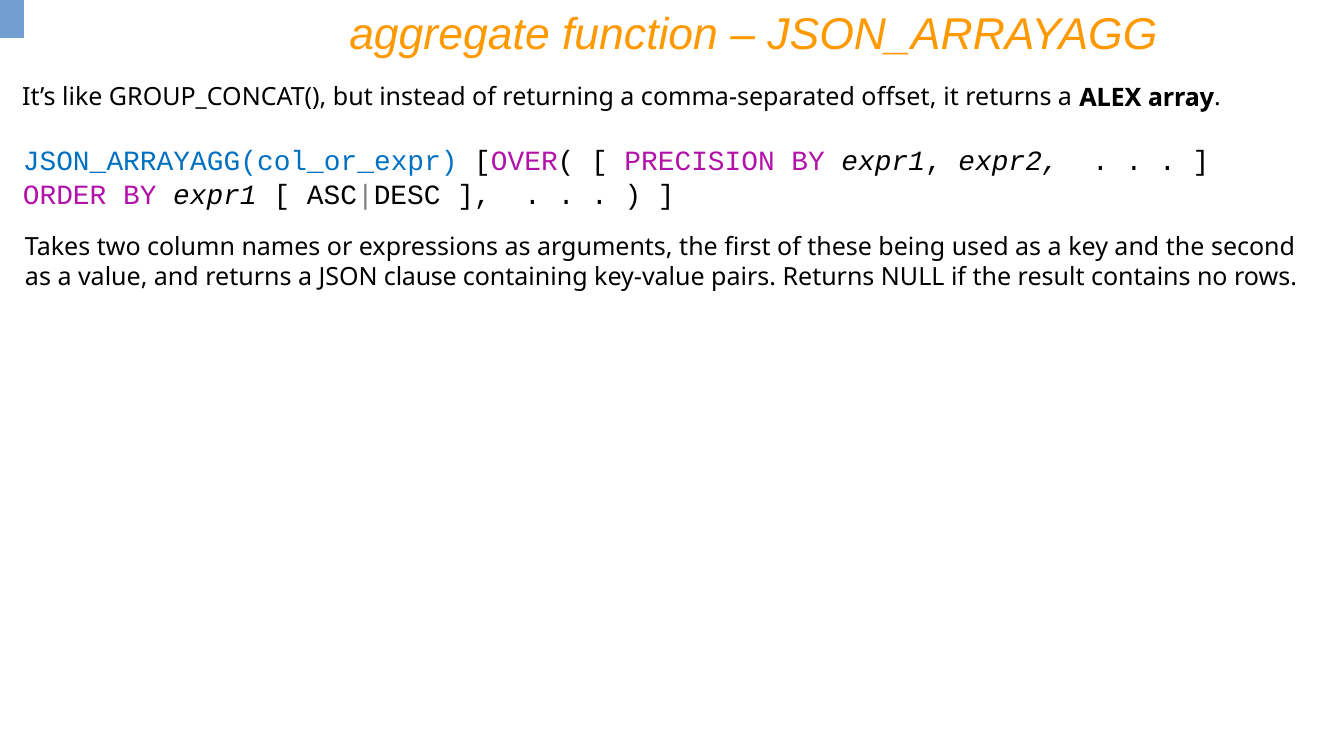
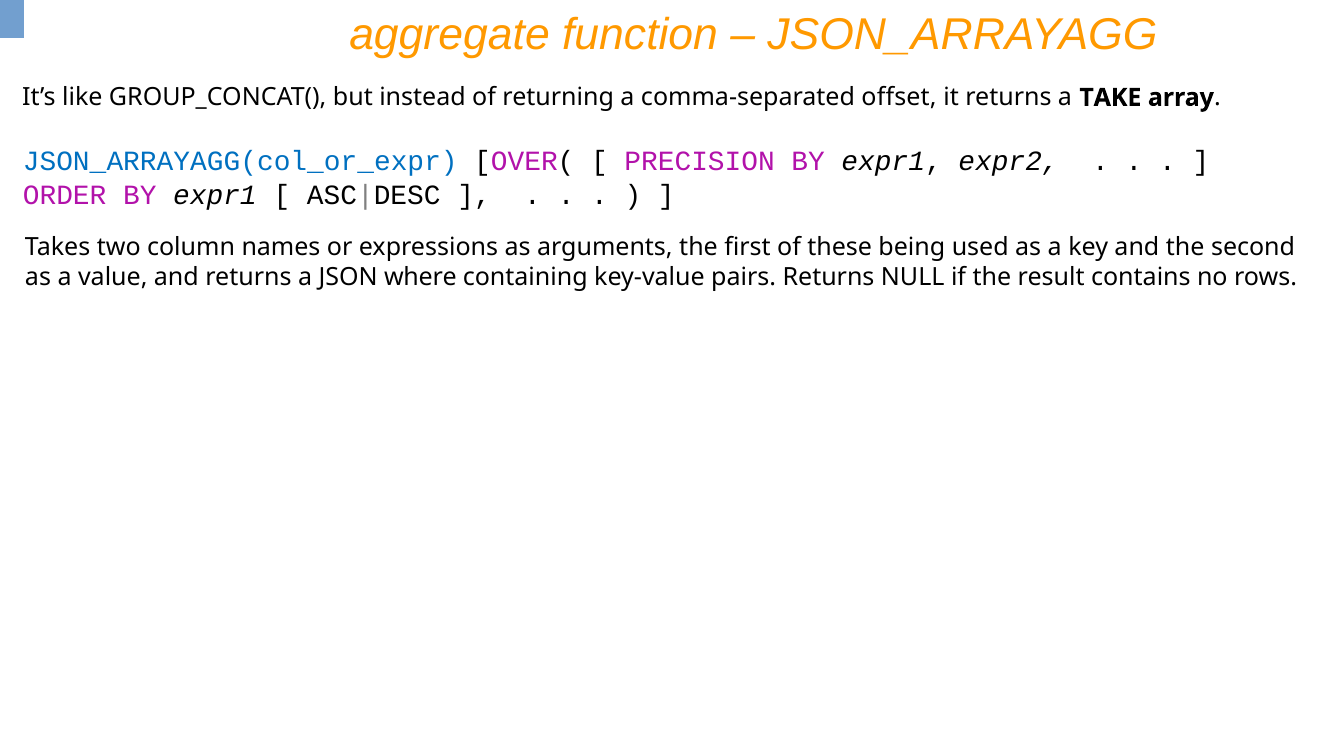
ALEX: ALEX -> TAKE
clause: clause -> where
